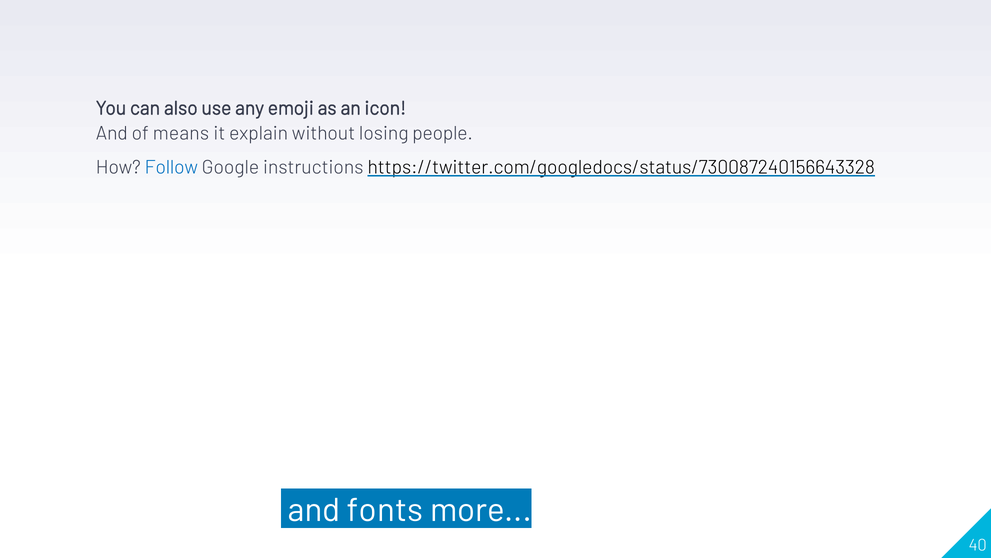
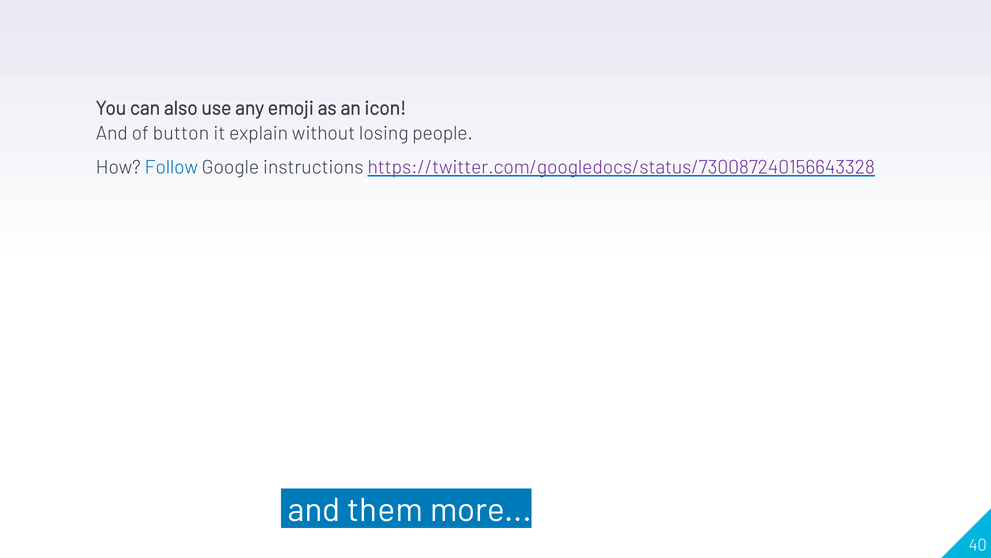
means: means -> button
https://twitter.com/googledocs/status/730087240156643328 colour: black -> purple
fonts: fonts -> them
